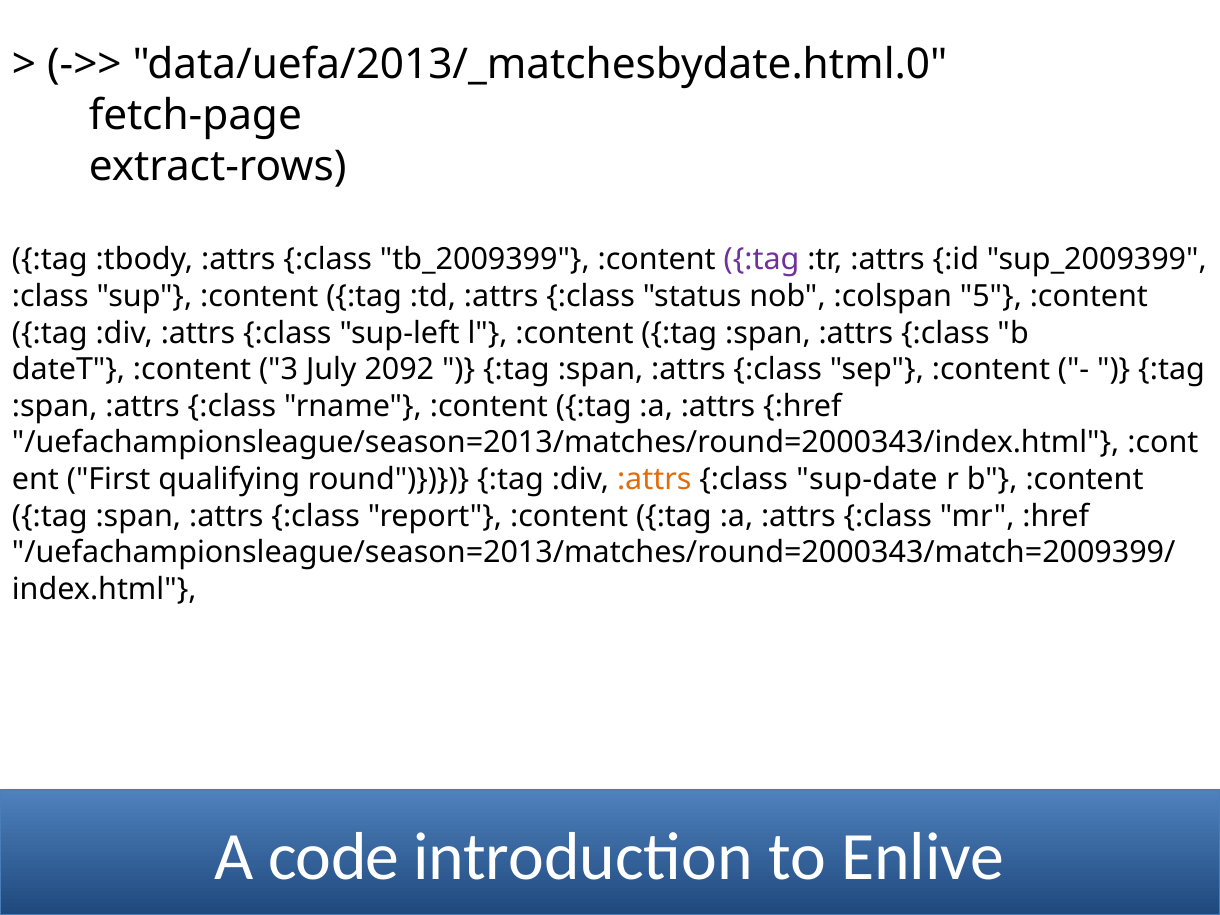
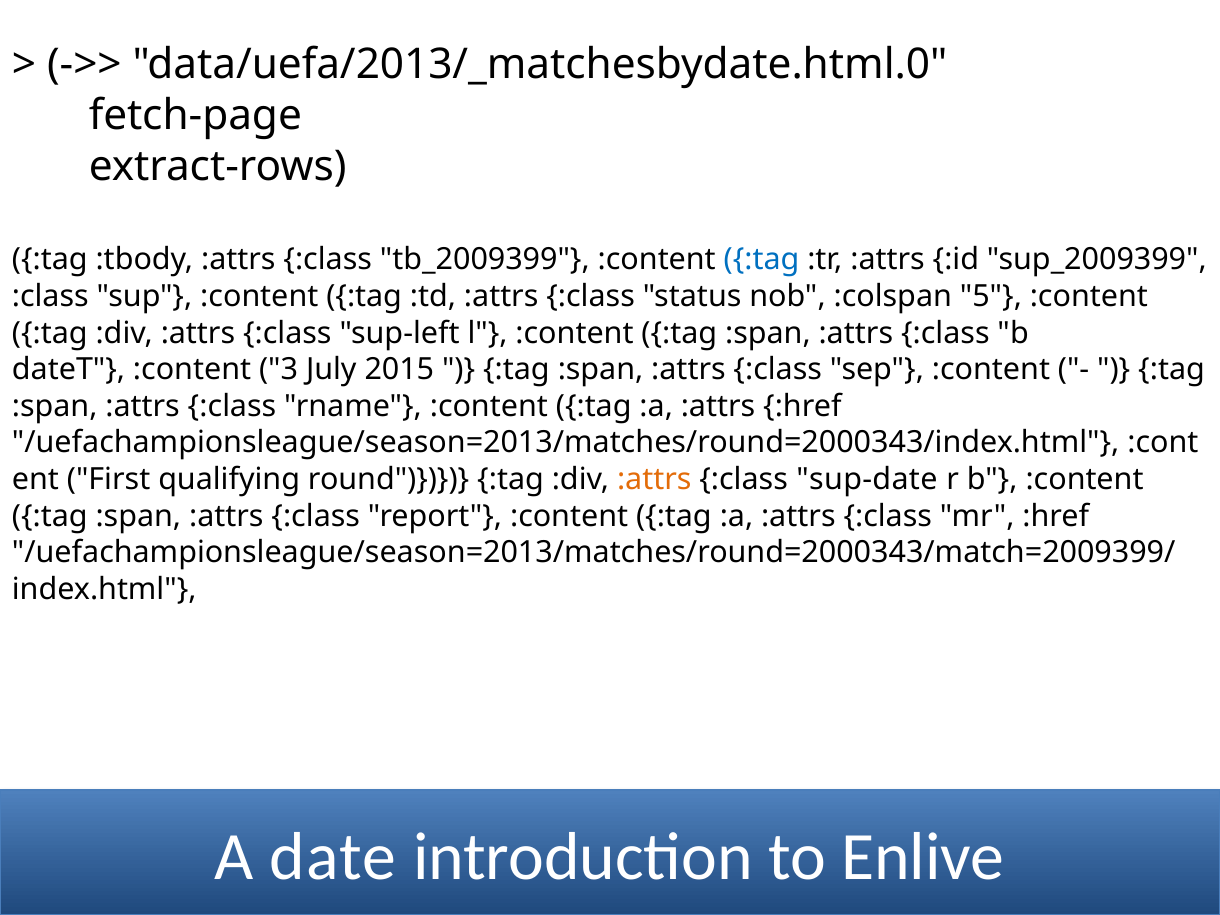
:tag at (762, 260) colour: purple -> blue
2092: 2092 -> 2015
code: code -> date
